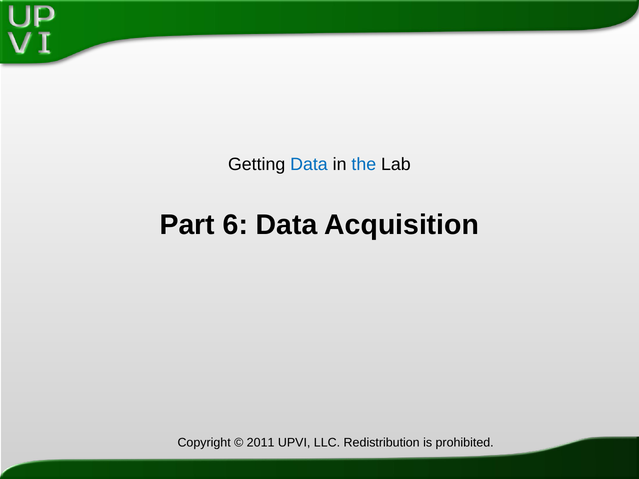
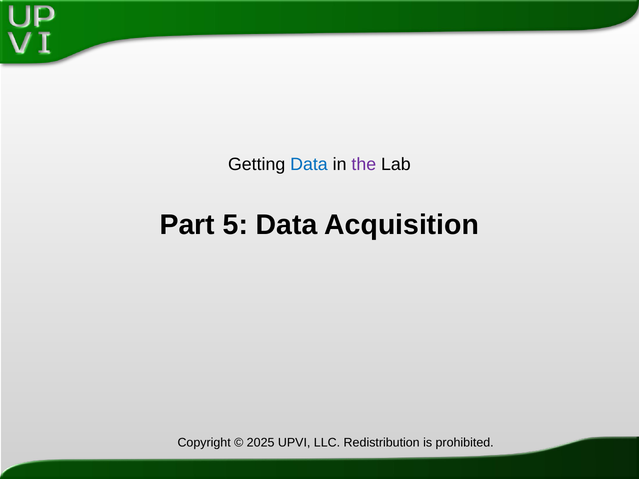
the colour: blue -> purple
6: 6 -> 5
2011: 2011 -> 2025
